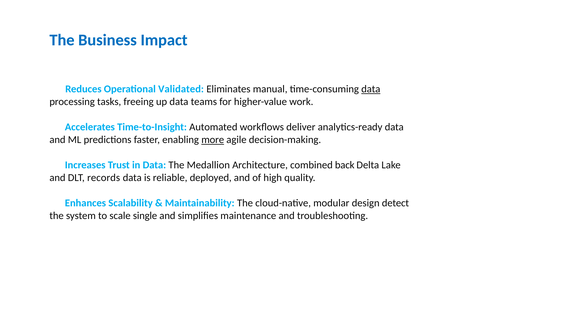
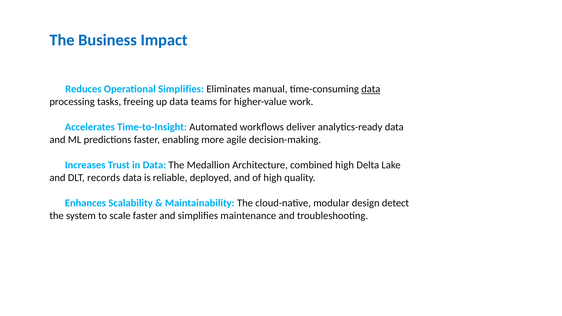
Operational Validated: Validated -> Simplifies
more underline: present -> none
combined back: back -> high
scale single: single -> faster
